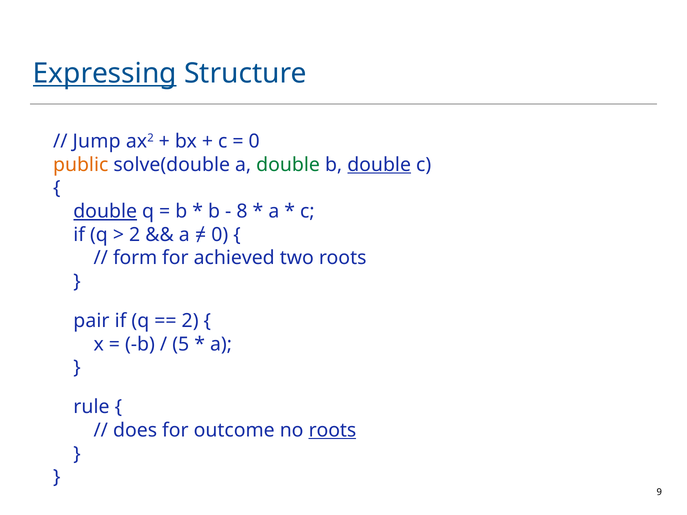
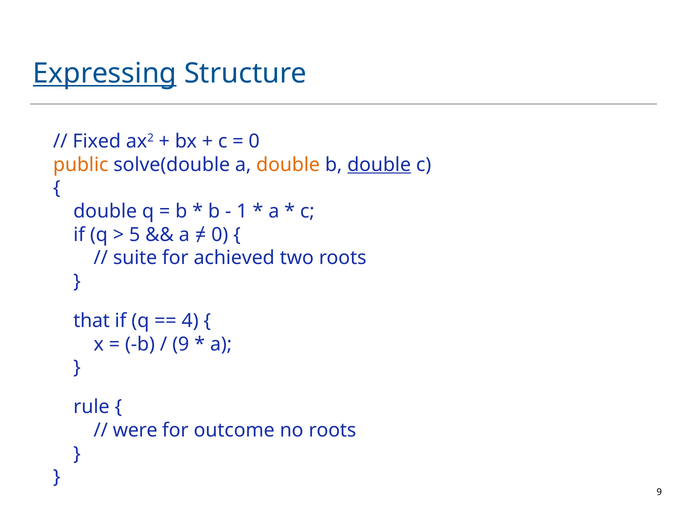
Jump: Jump -> Fixed
double at (288, 165) colour: green -> orange
double at (105, 211) underline: present -> none
8: 8 -> 1
2 at (135, 235): 2 -> 5
form: form -> suite
pair: pair -> that
2 at (190, 321): 2 -> 4
5 at (181, 344): 5 -> 9
does: does -> were
roots at (332, 430) underline: present -> none
